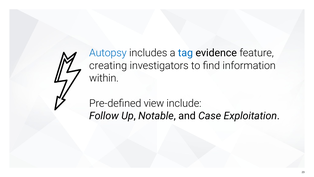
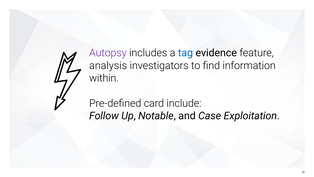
Autopsy colour: blue -> purple
creating: creating -> analysis
view: view -> card
